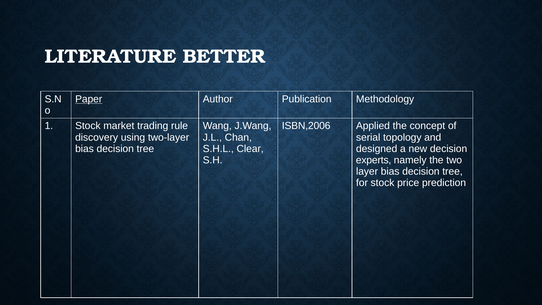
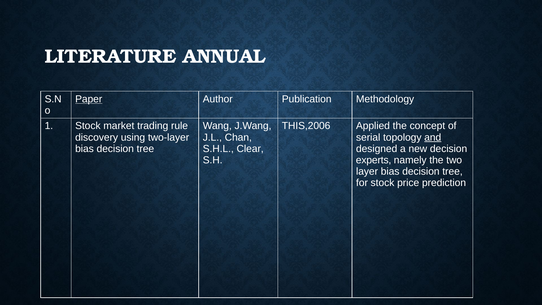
BETTER: BETTER -> ANNUAL
ISBN,2006: ISBN,2006 -> THIS,2006
and underline: none -> present
